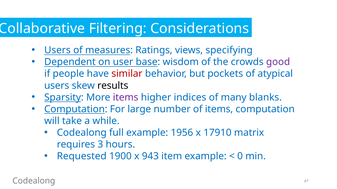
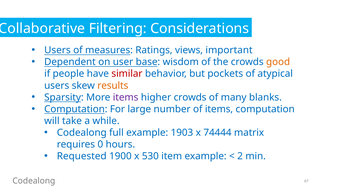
specifying: specifying -> important
good colour: purple -> orange
results colour: black -> orange
higher indices: indices -> crowds
1956: 1956 -> 1903
17910: 17910 -> 74444
3: 3 -> 0
943: 943 -> 530
0: 0 -> 2
